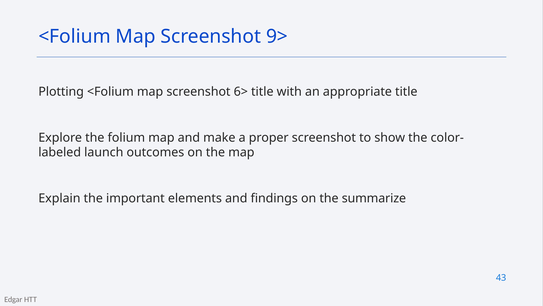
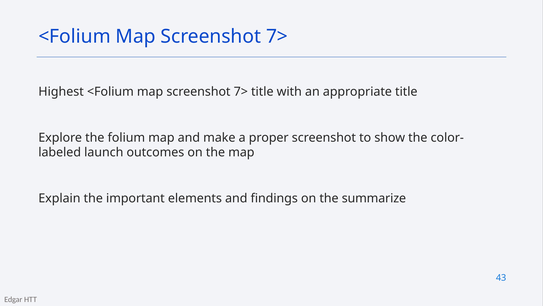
9> at (277, 36): 9> -> 7>
Plotting: Plotting -> Highest
6> at (241, 92): 6> -> 7>
